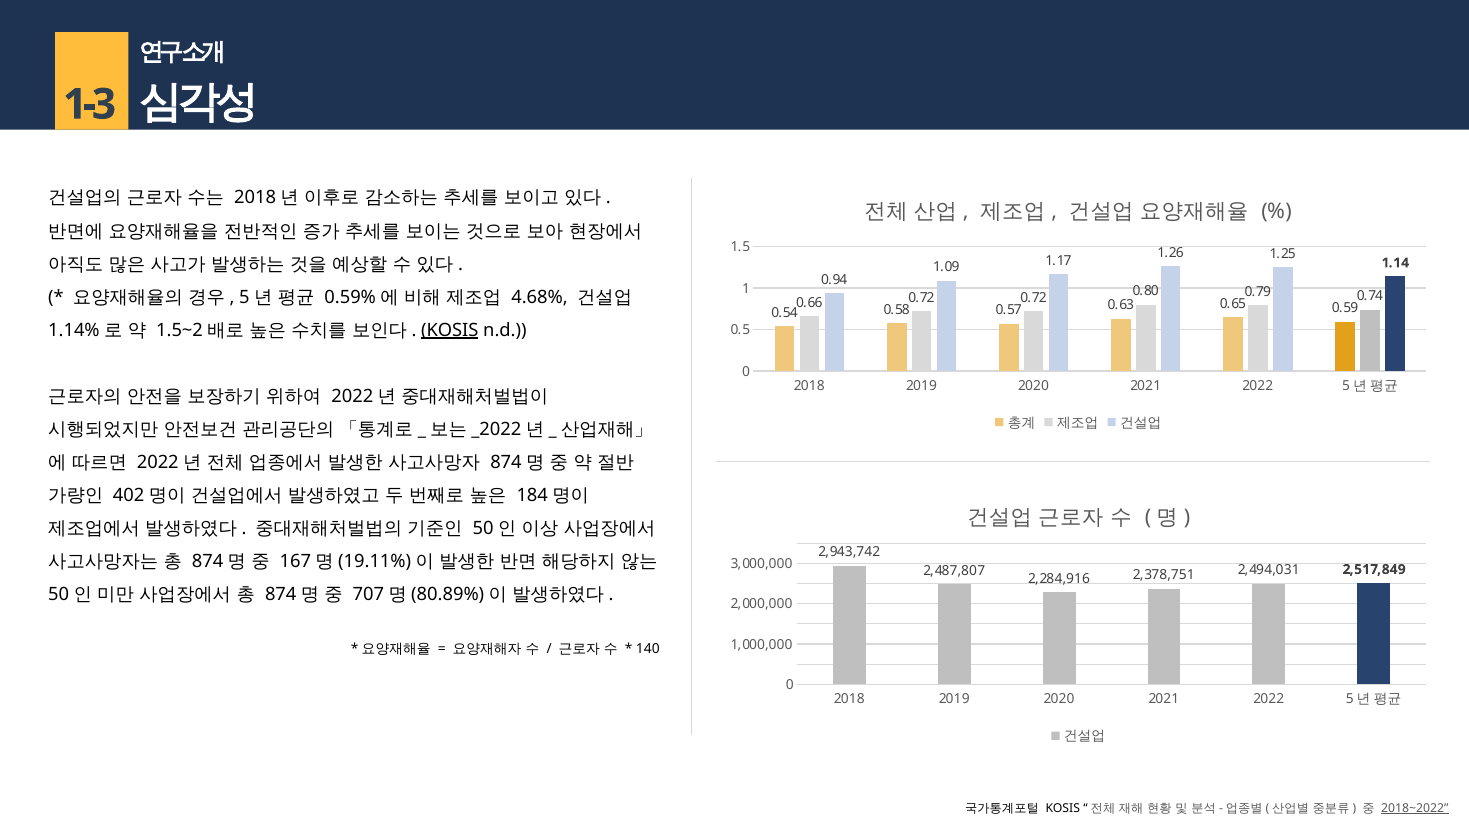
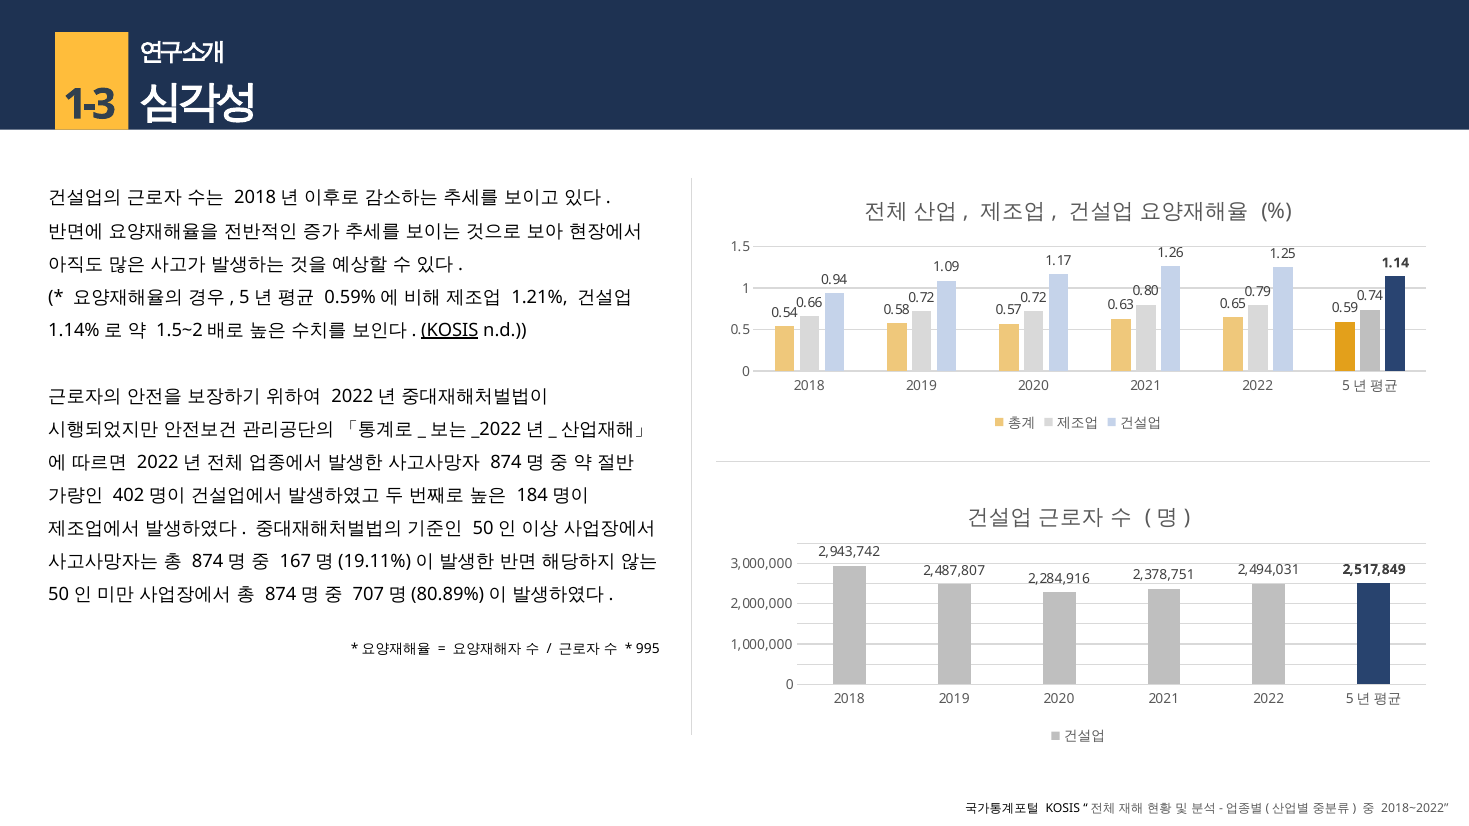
4.68%: 4.68% -> 1.21%
140: 140 -> 995
2018~2022 underline: present -> none
